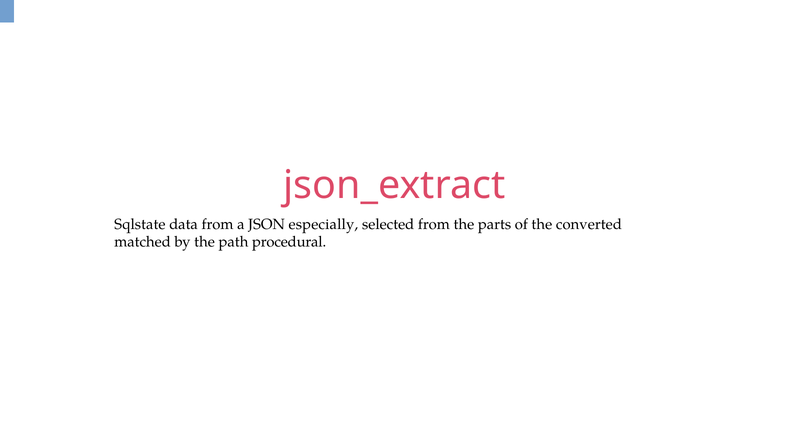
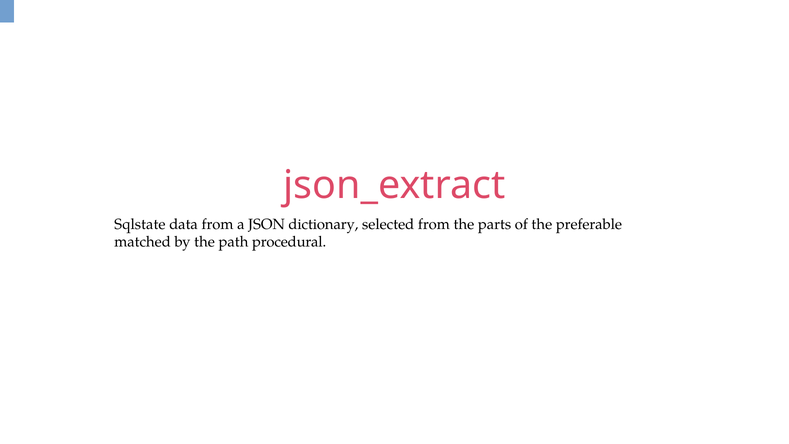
especially: especially -> dictionary
converted: converted -> preferable
